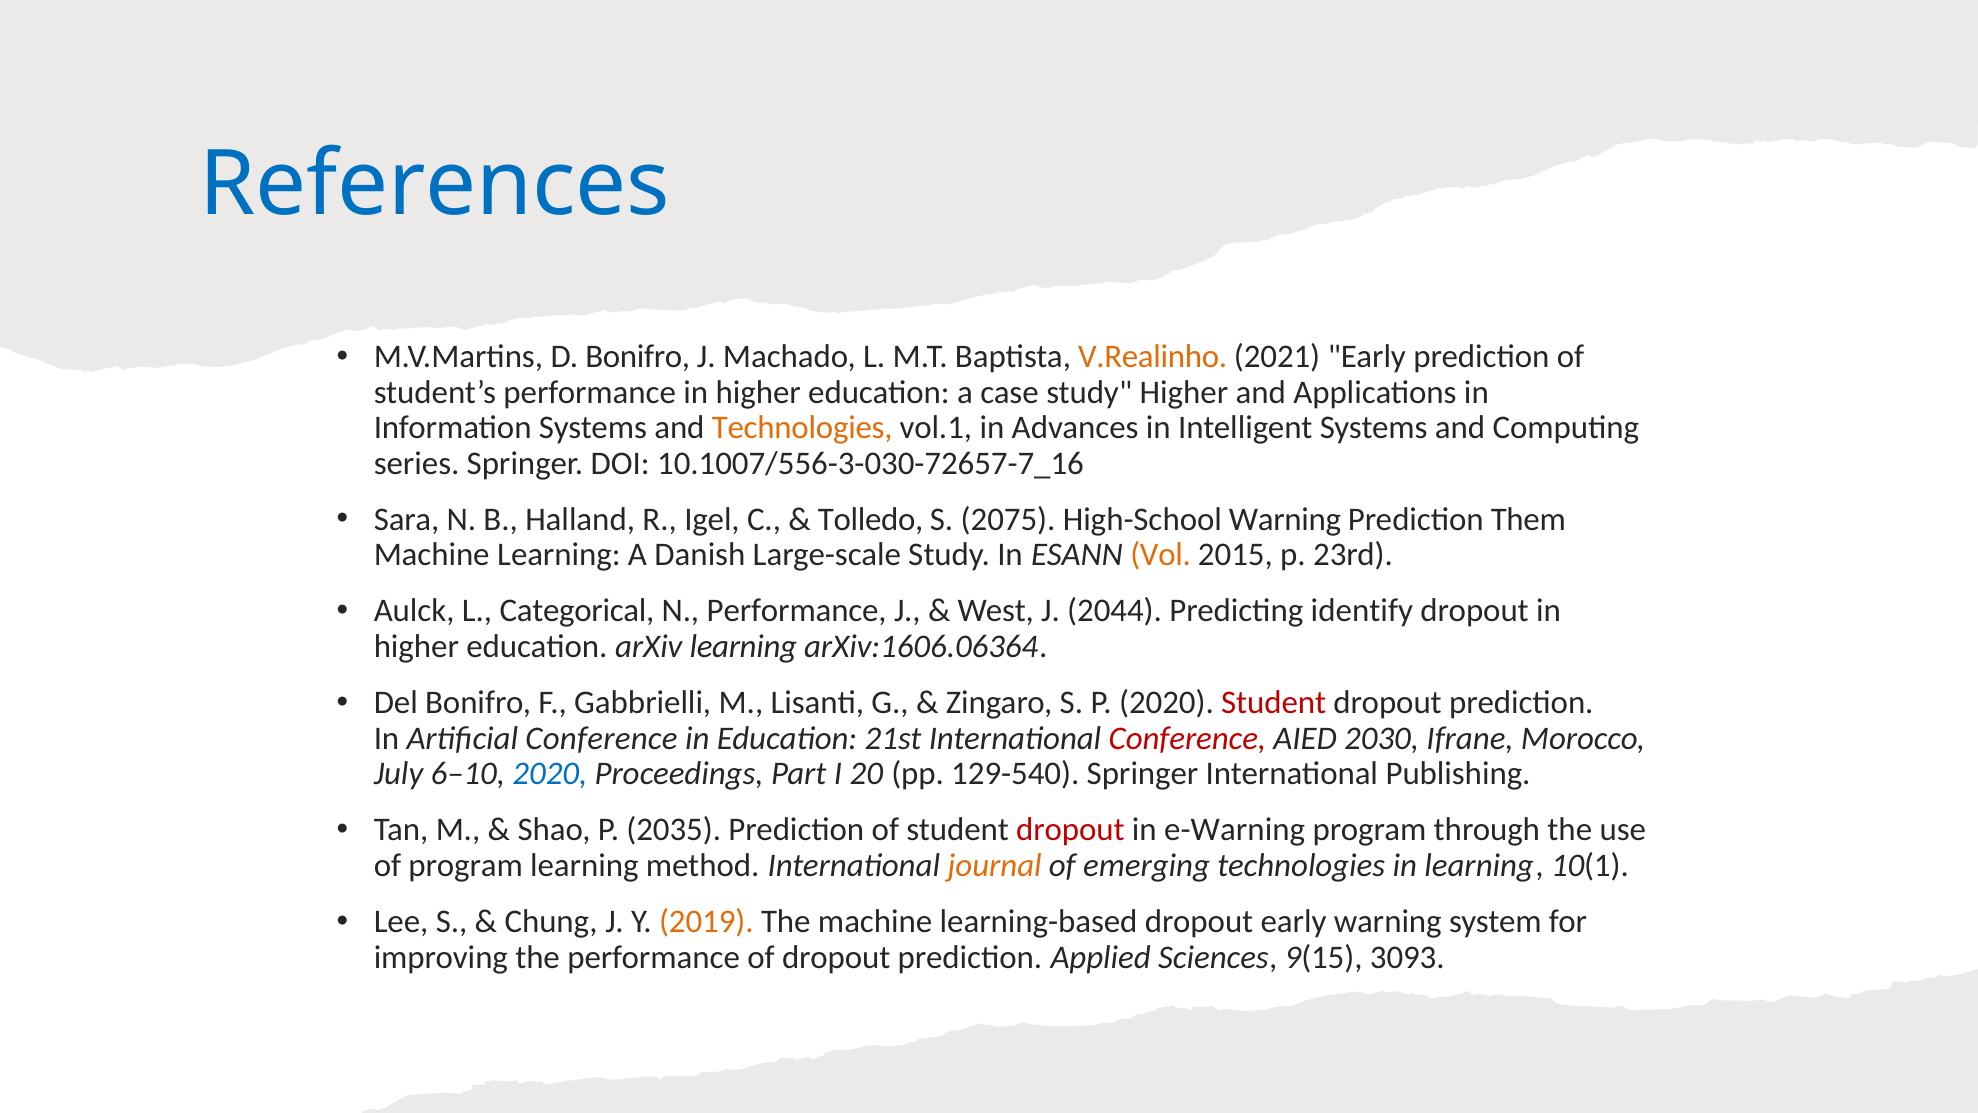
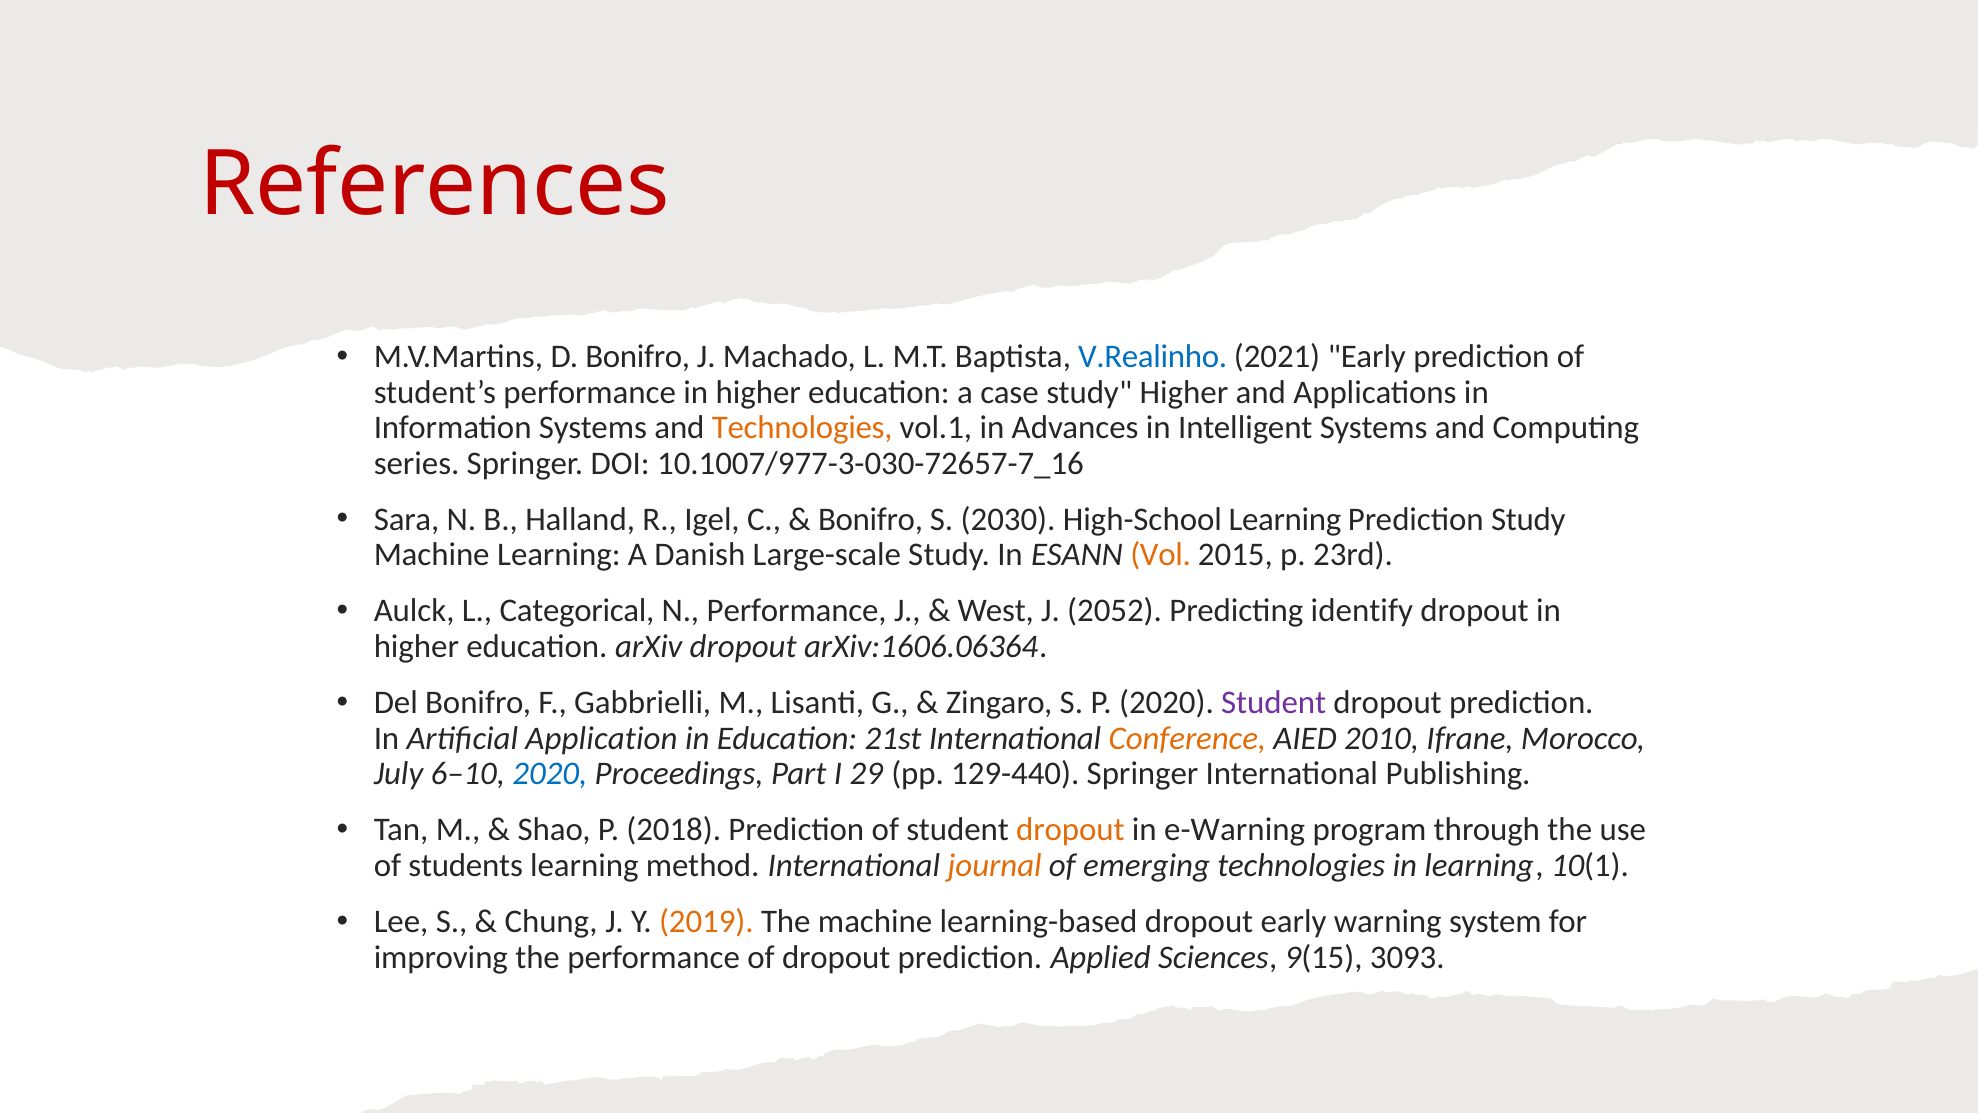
References colour: blue -> red
V.Realinho colour: orange -> blue
10.1007/556-3-030-72657-7_16: 10.1007/556-3-030-72657-7_16 -> 10.1007/977-3-030-72657-7_16
Tolledo at (871, 519): Tolledo -> Bonifro
2075: 2075 -> 2030
High-School Warning: Warning -> Learning
Prediction Them: Them -> Study
2044: 2044 -> 2052
arXiv learning: learning -> dropout
Student at (1274, 703) colour: red -> purple
Artificial Conference: Conference -> Application
Conference at (1187, 738) colour: red -> orange
2030: 2030 -> 2010
20: 20 -> 29
129-540: 129-540 -> 129-440
2035: 2035 -> 2018
dropout at (1070, 830) colour: red -> orange
of program: program -> students
